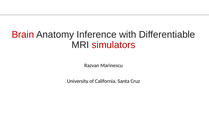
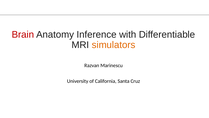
simulators colour: red -> orange
